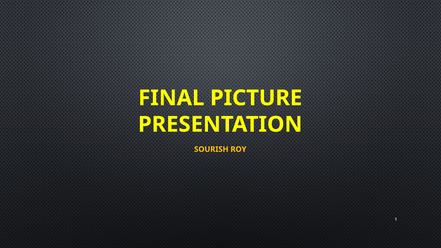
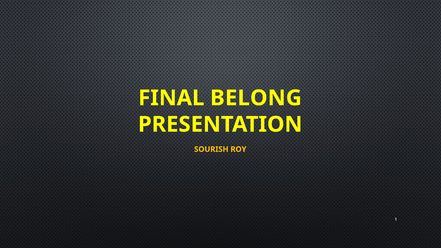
PICTURE: PICTURE -> BELONG
